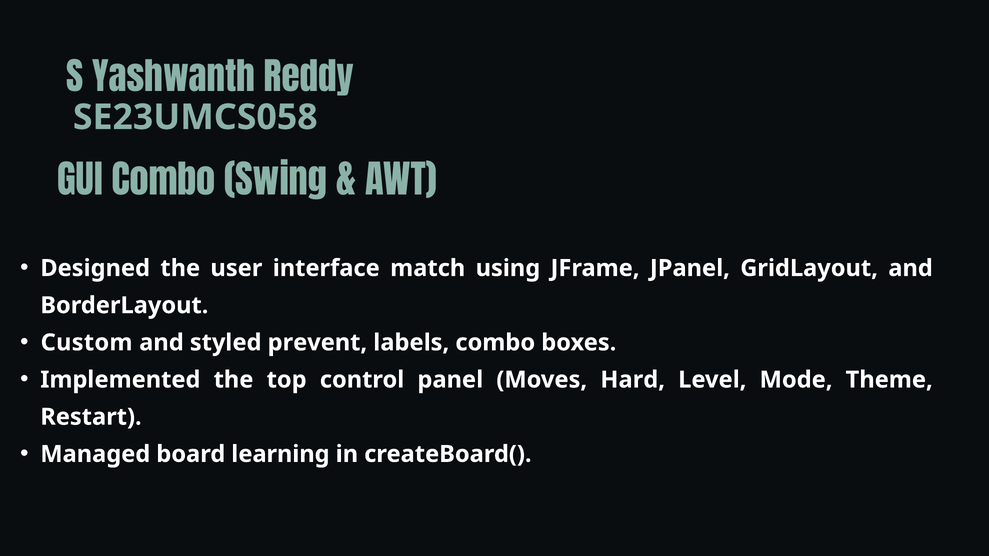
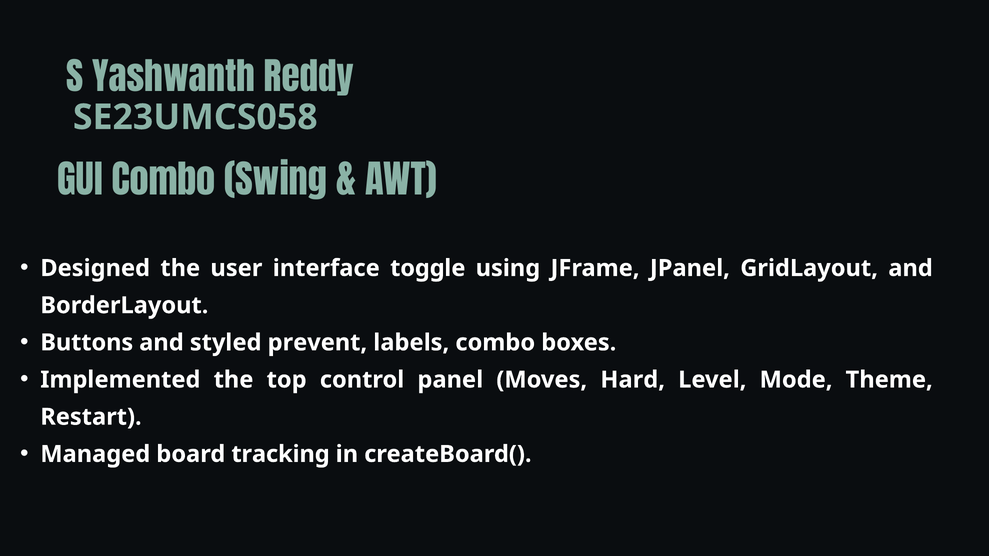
match: match -> toggle
Custom: Custom -> Buttons
learning: learning -> tracking
